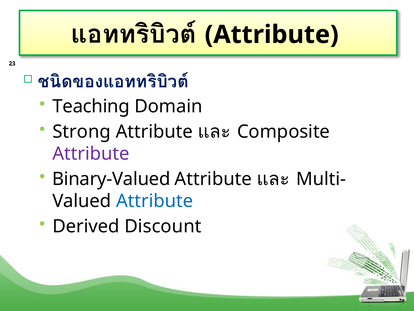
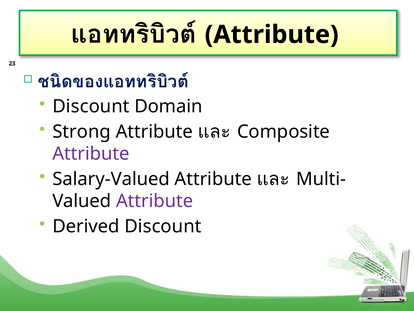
Teaching at (91, 106): Teaching -> Discount
Binary-Valued: Binary-Valued -> Salary-Valued
Attribute at (155, 201) colour: blue -> purple
